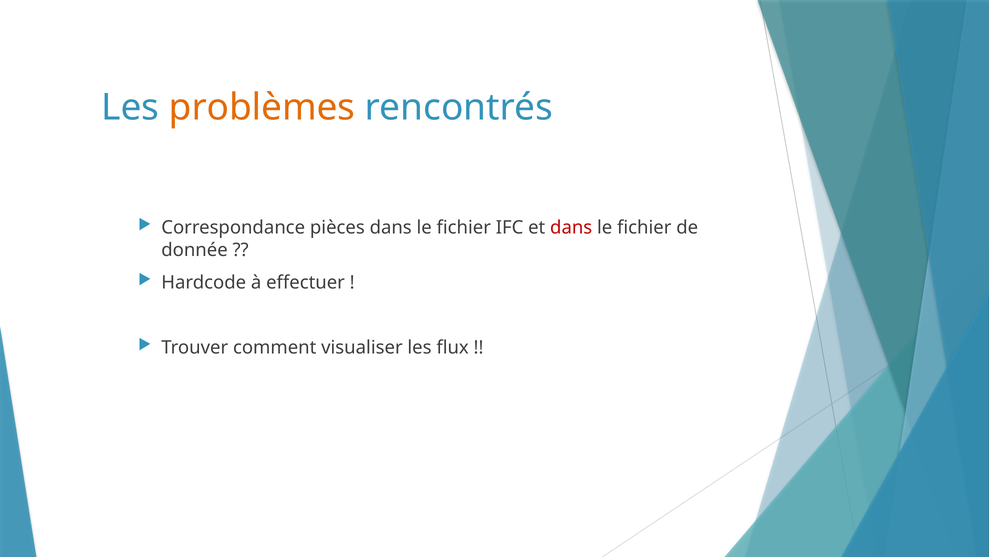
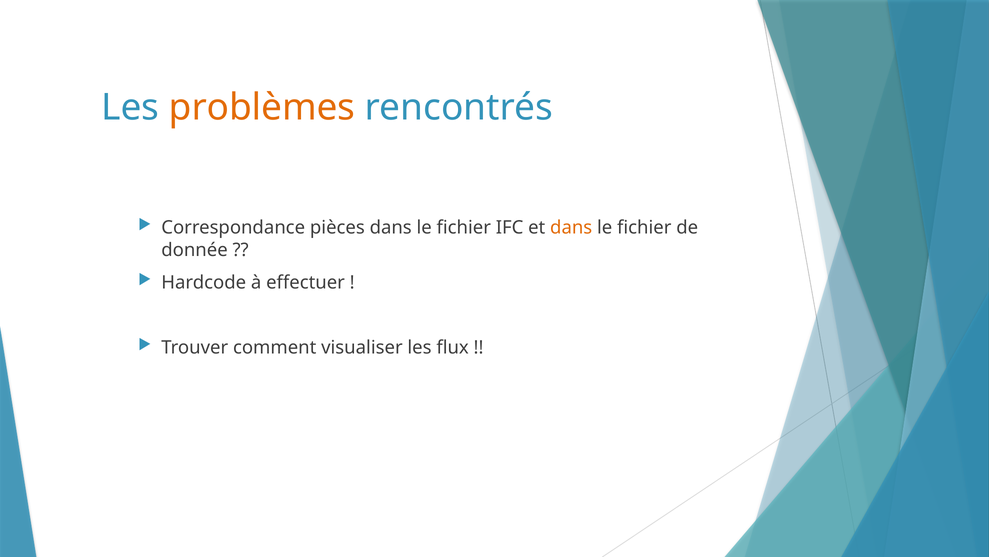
dans at (571, 227) colour: red -> orange
